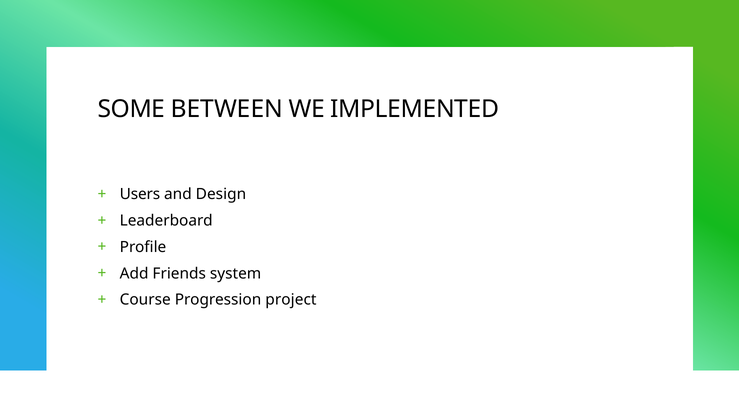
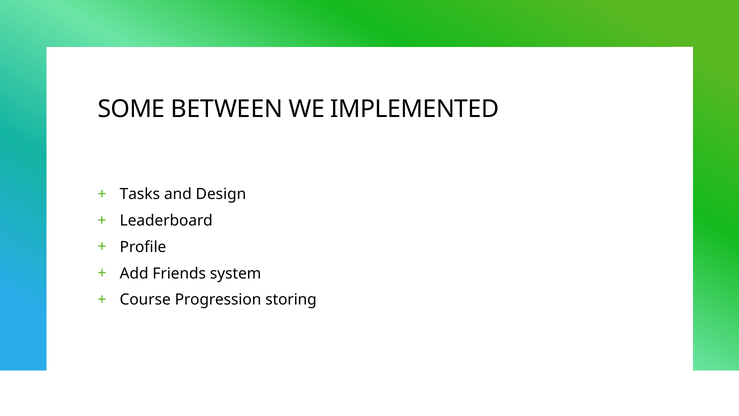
Users: Users -> Tasks
project: project -> storing
